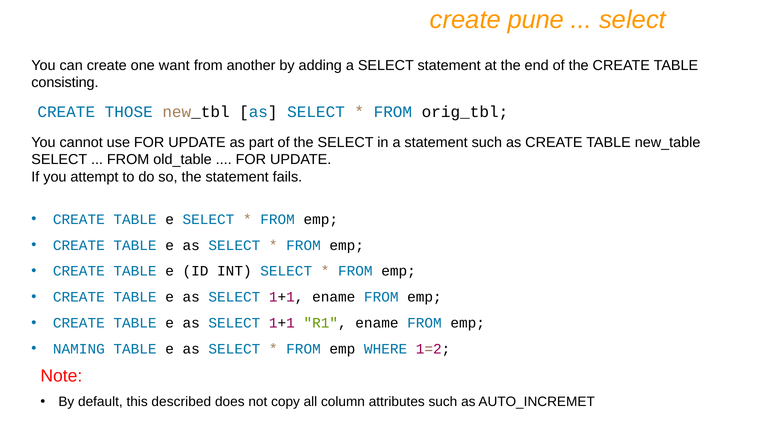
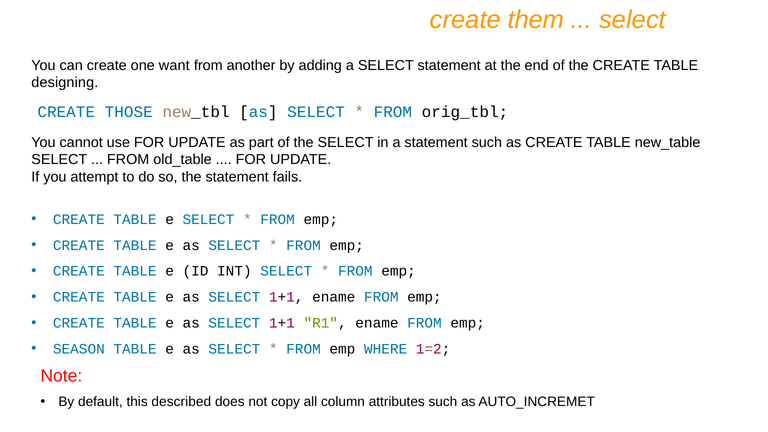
pune: pune -> them
consisting: consisting -> designing
NAMING: NAMING -> SEASON
